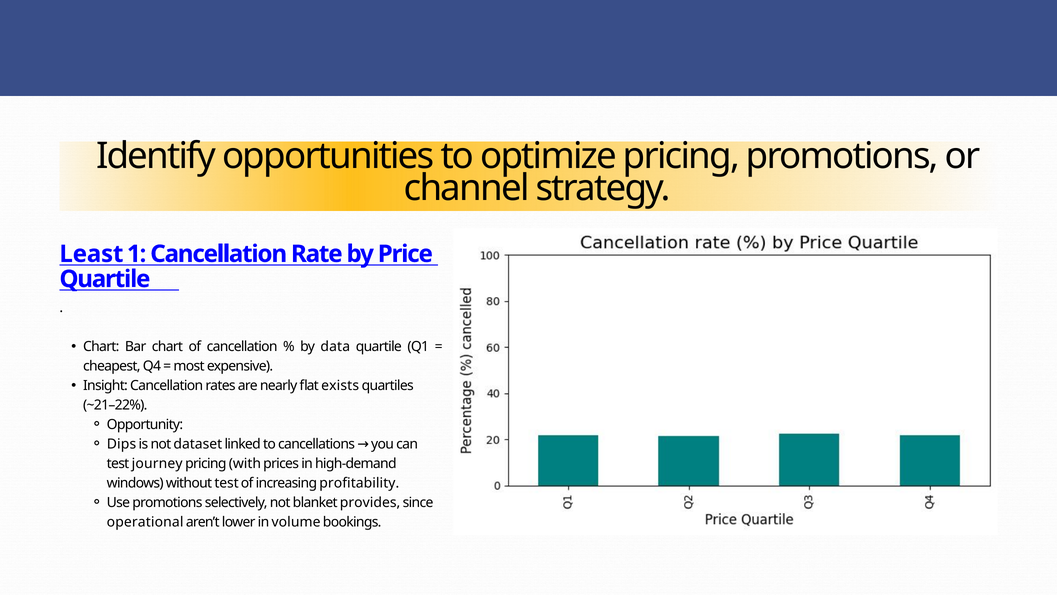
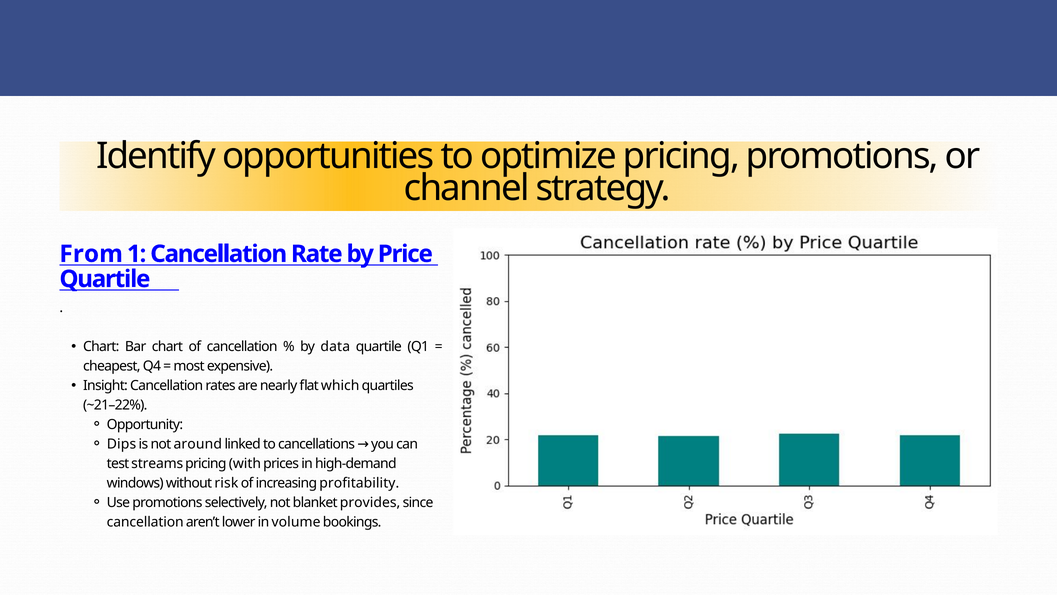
Least: Least -> From
exists: exists -> which
dataset: dataset -> around
journey: journey -> streams
without test: test -> risk
operational at (145, 522): operational -> cancellation
